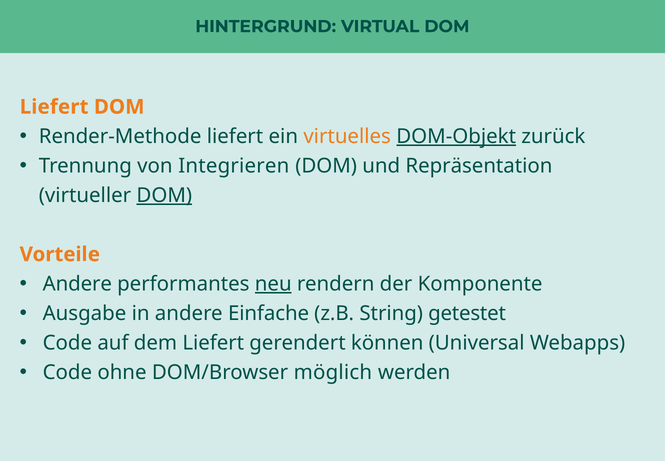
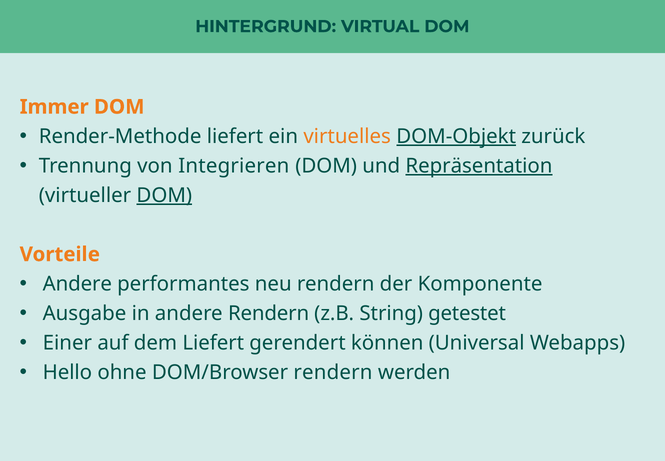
Liefert at (54, 107): Liefert -> Immer
Repräsentation underline: none -> present
neu underline: present -> none
andere Einfache: Einfache -> Rendern
Code at (67, 342): Code -> Einer
Code at (67, 372): Code -> Hello
DOM/Browser möglich: möglich -> rendern
